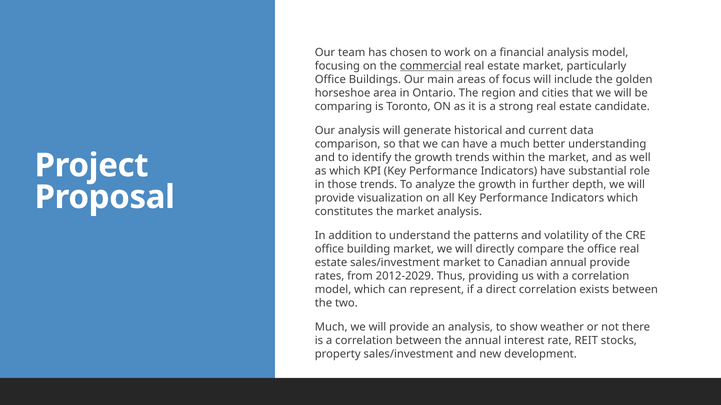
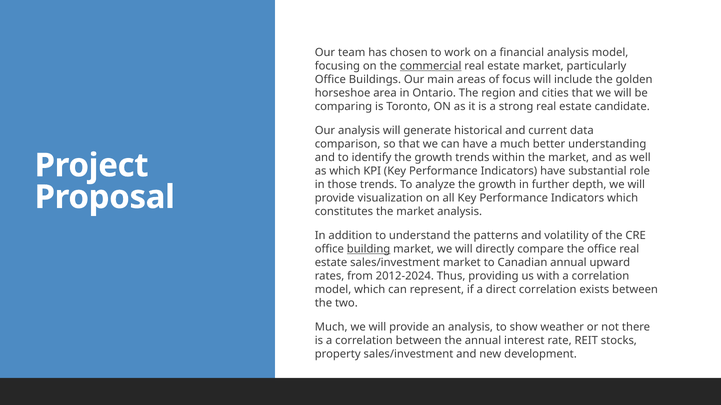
building underline: none -> present
annual provide: provide -> upward
2012-2029: 2012-2029 -> 2012-2024
